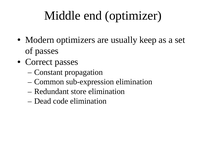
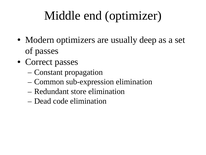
keep: keep -> deep
